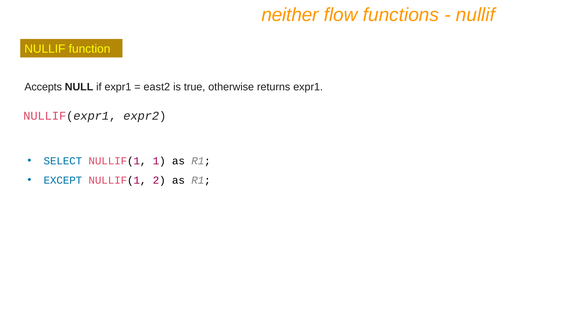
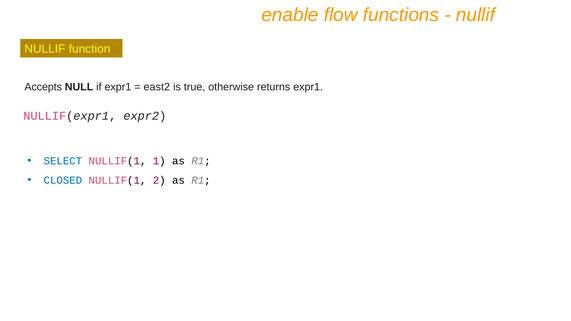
neither: neither -> enable
EXCEPT: EXCEPT -> CLOSED
